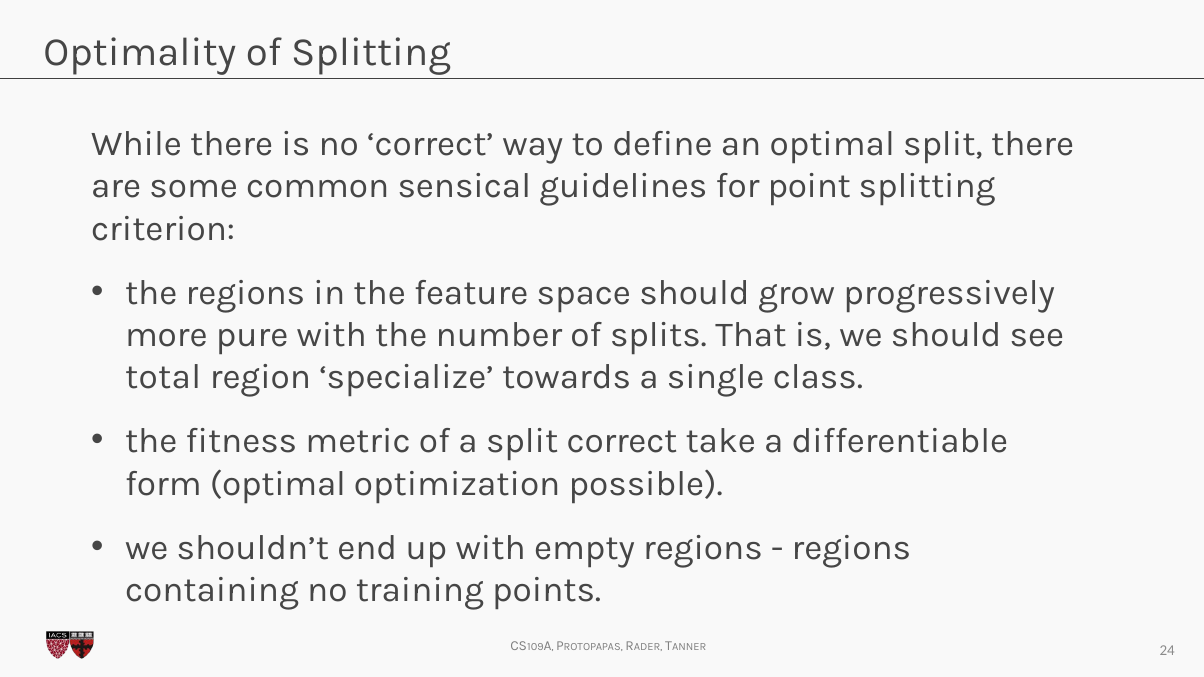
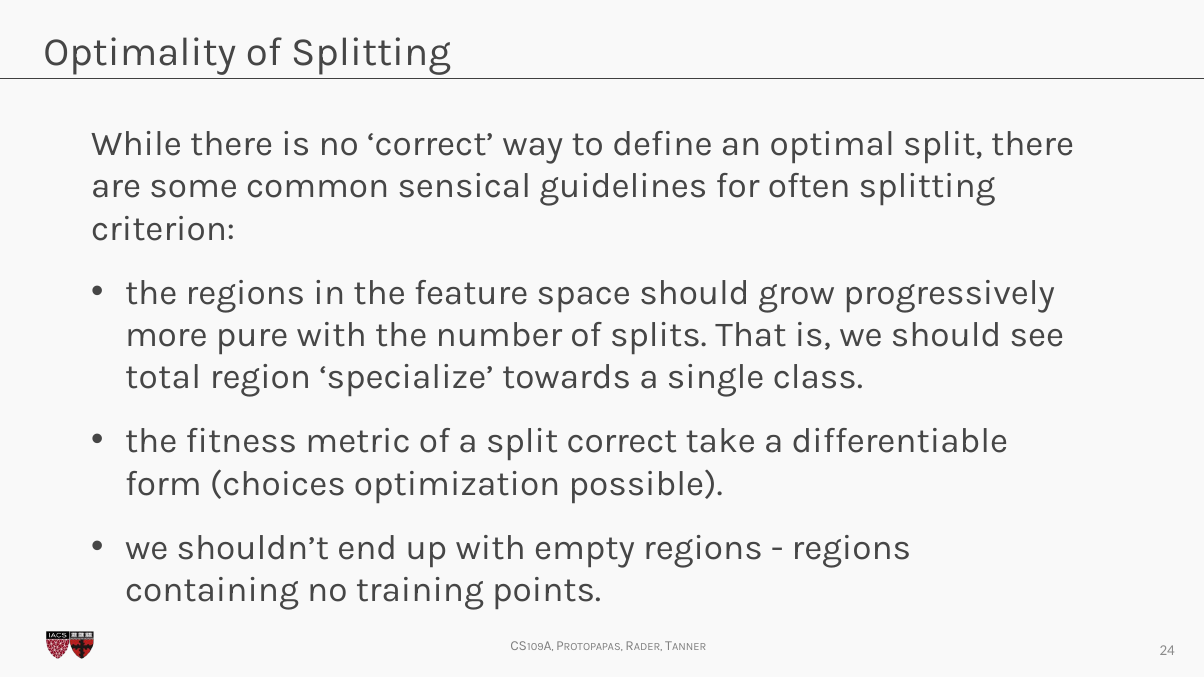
point: point -> often
form optimal: optimal -> choices
